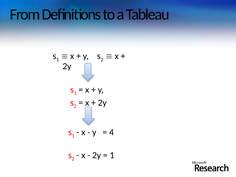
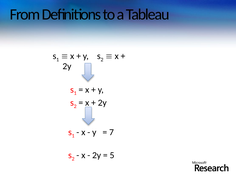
4: 4 -> 7
1 at (112, 155): 1 -> 5
